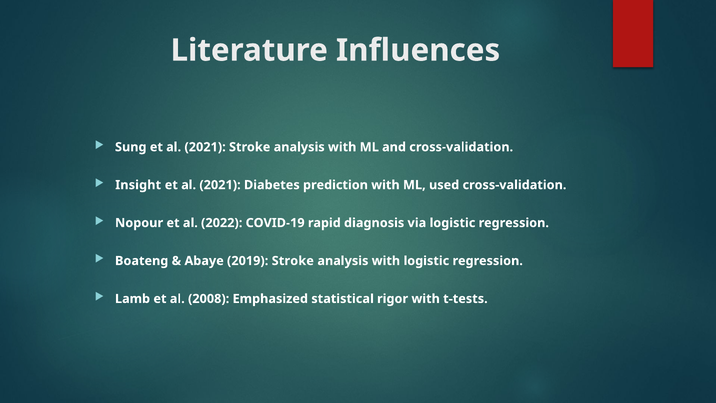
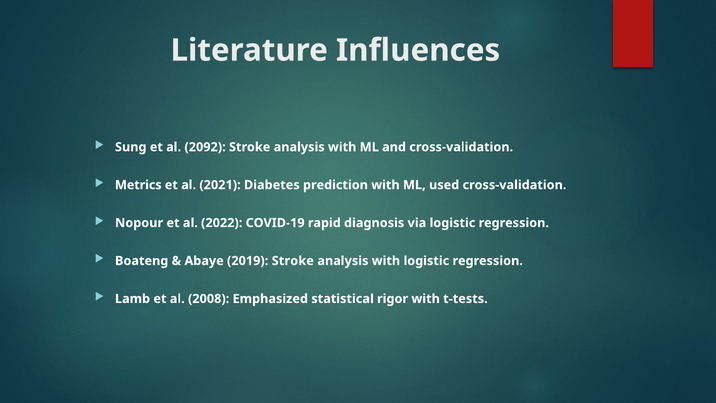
Sung et al 2021: 2021 -> 2092
Insight: Insight -> Metrics
